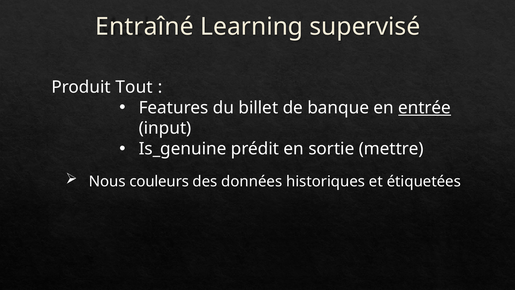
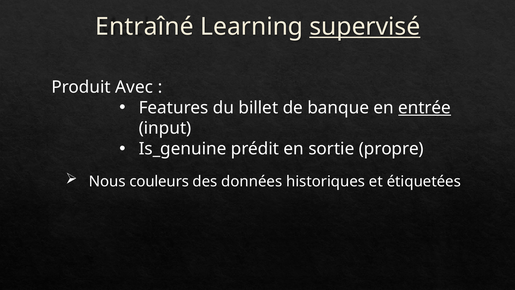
supervisé underline: none -> present
Tout: Tout -> Avec
mettre: mettre -> propre
